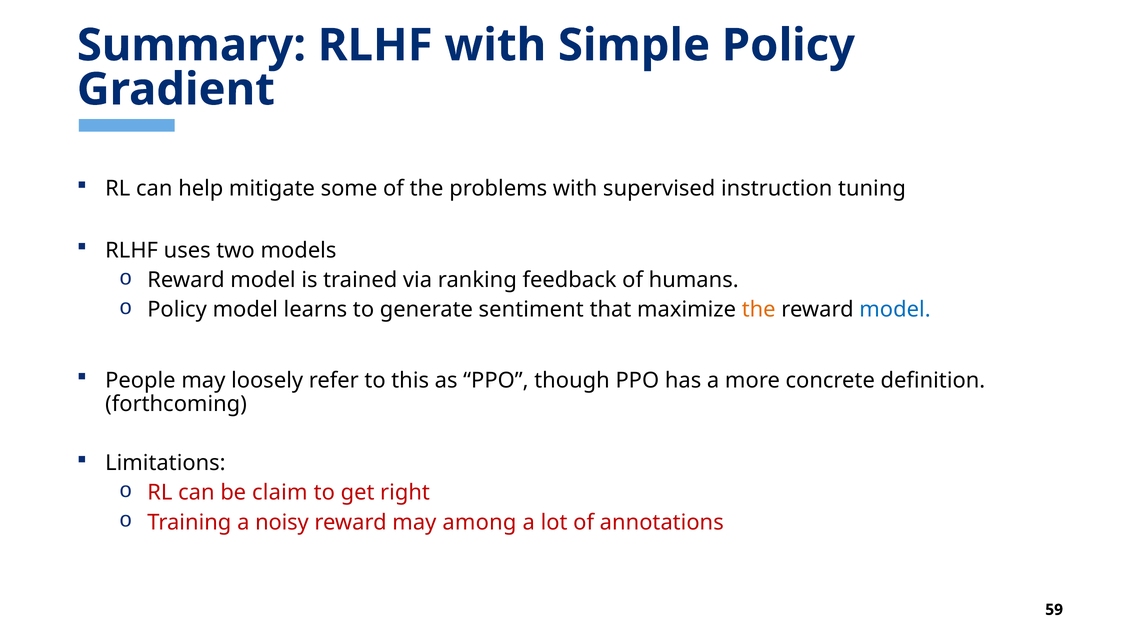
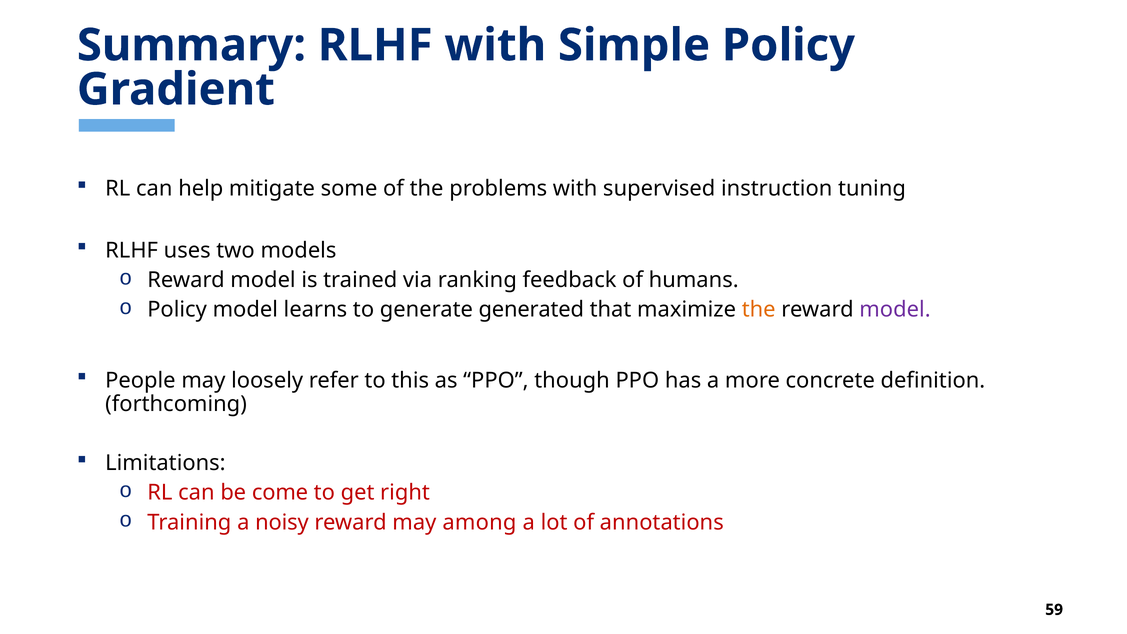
sentiment: sentiment -> generated
model at (895, 310) colour: blue -> purple
claim: claim -> come
